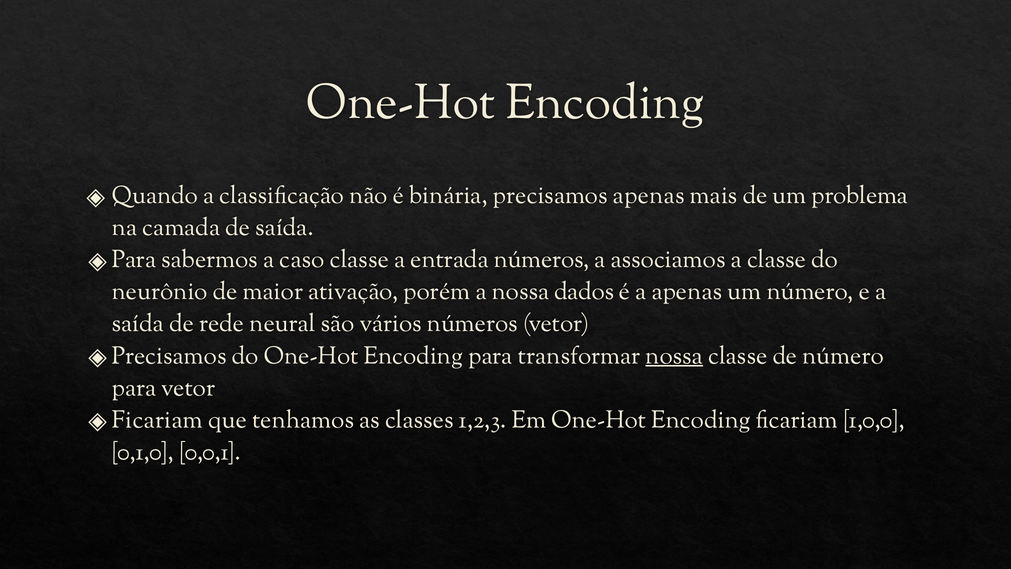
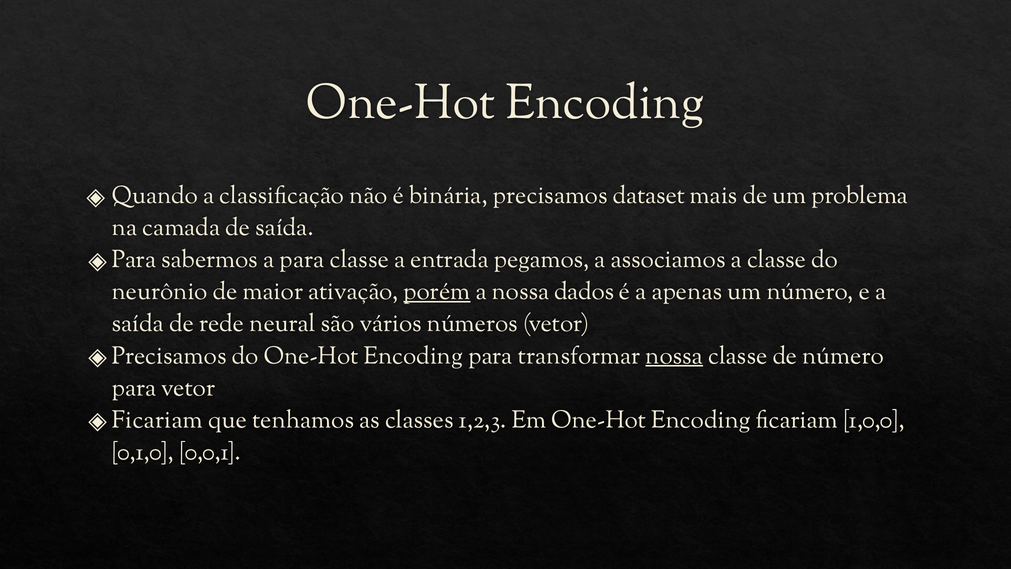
precisamos apenas: apenas -> dataset
a caso: caso -> para
entrada números: números -> pegamos
porém underline: none -> present
